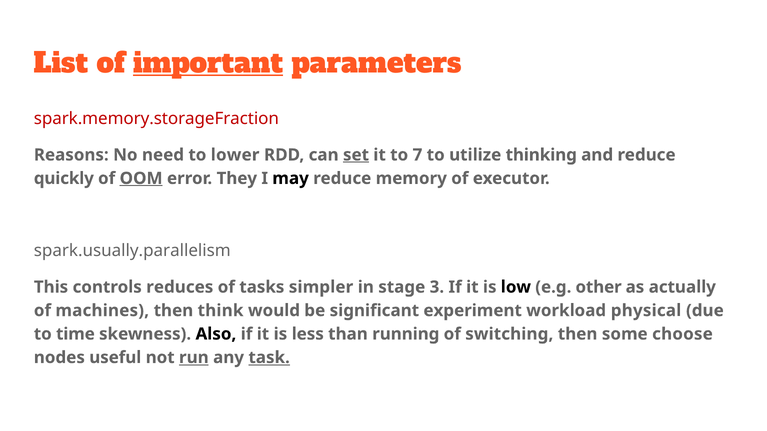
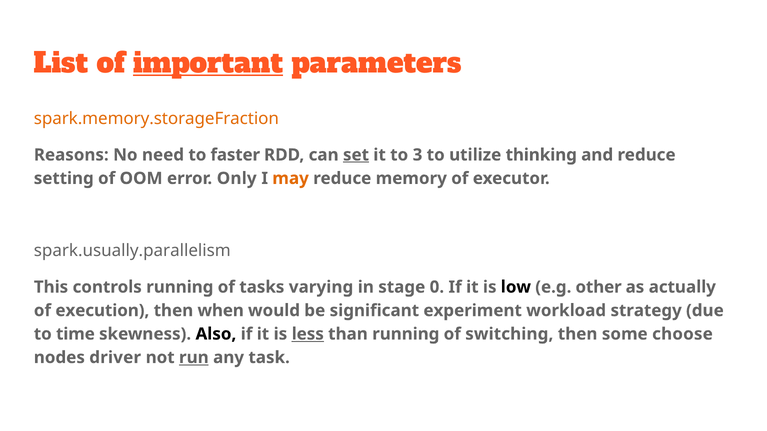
spark.memory.storageFraction colour: red -> orange
lower: lower -> faster
7: 7 -> 3
quickly: quickly -> setting
OOM underline: present -> none
They: They -> Only
may colour: black -> orange
controls reduces: reduces -> running
simpler: simpler -> varying
3: 3 -> 0
machines: machines -> execution
think: think -> when
physical: physical -> strategy
less underline: none -> present
useful: useful -> driver
task underline: present -> none
